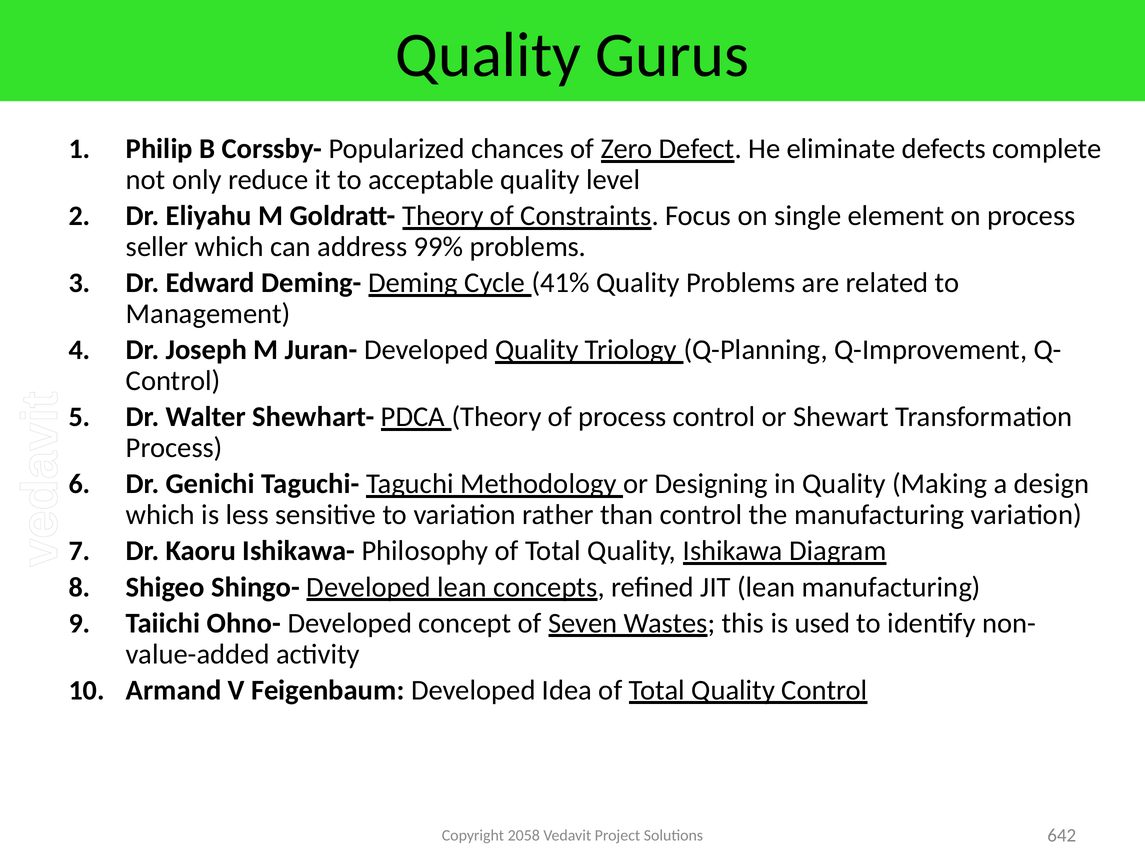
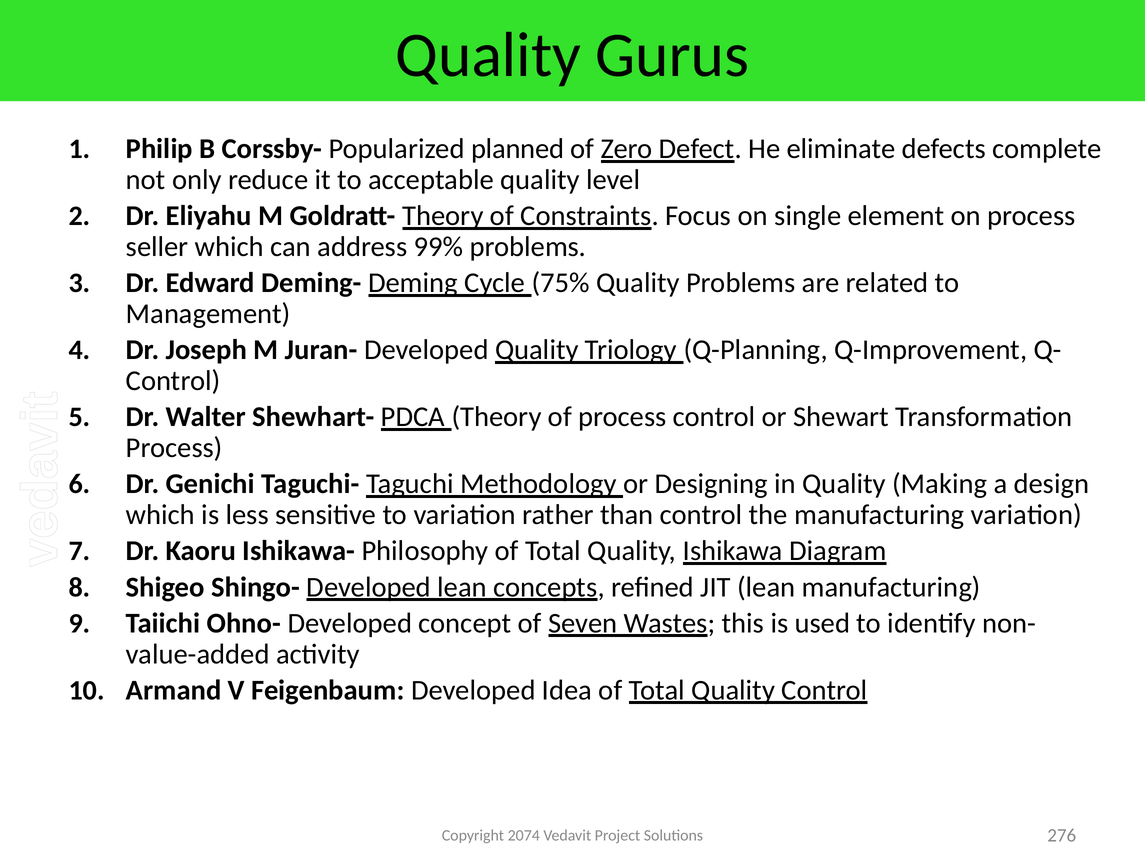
chances: chances -> planned
41%: 41% -> 75%
2058: 2058 -> 2074
642: 642 -> 276
